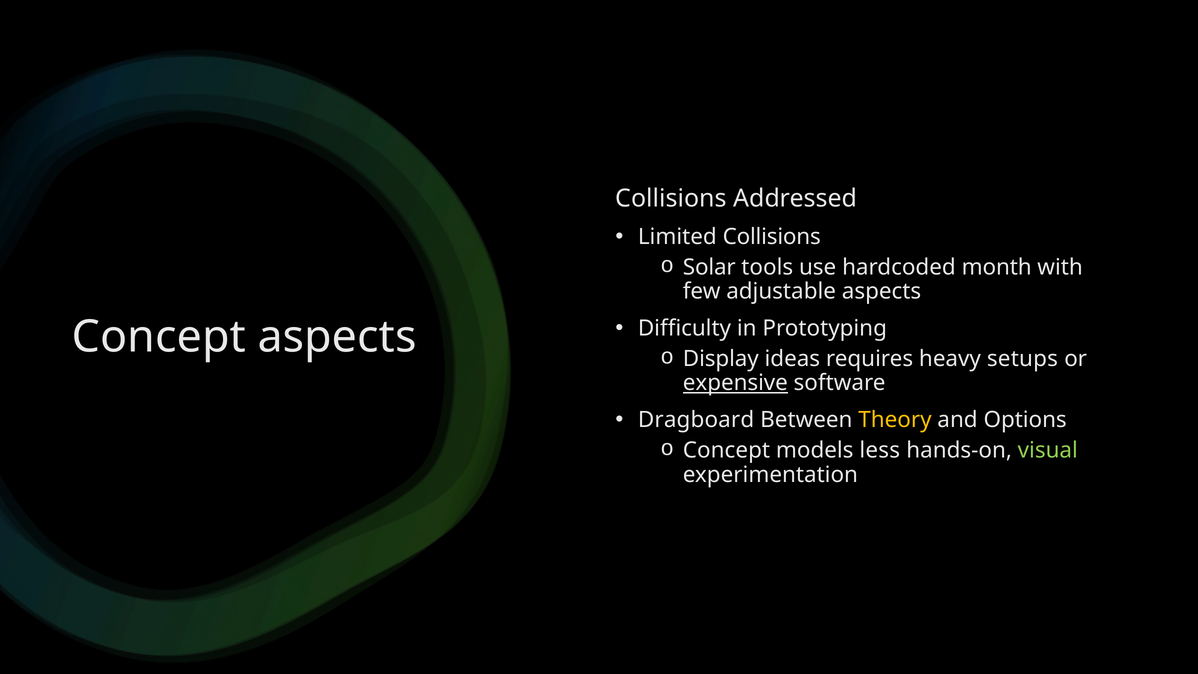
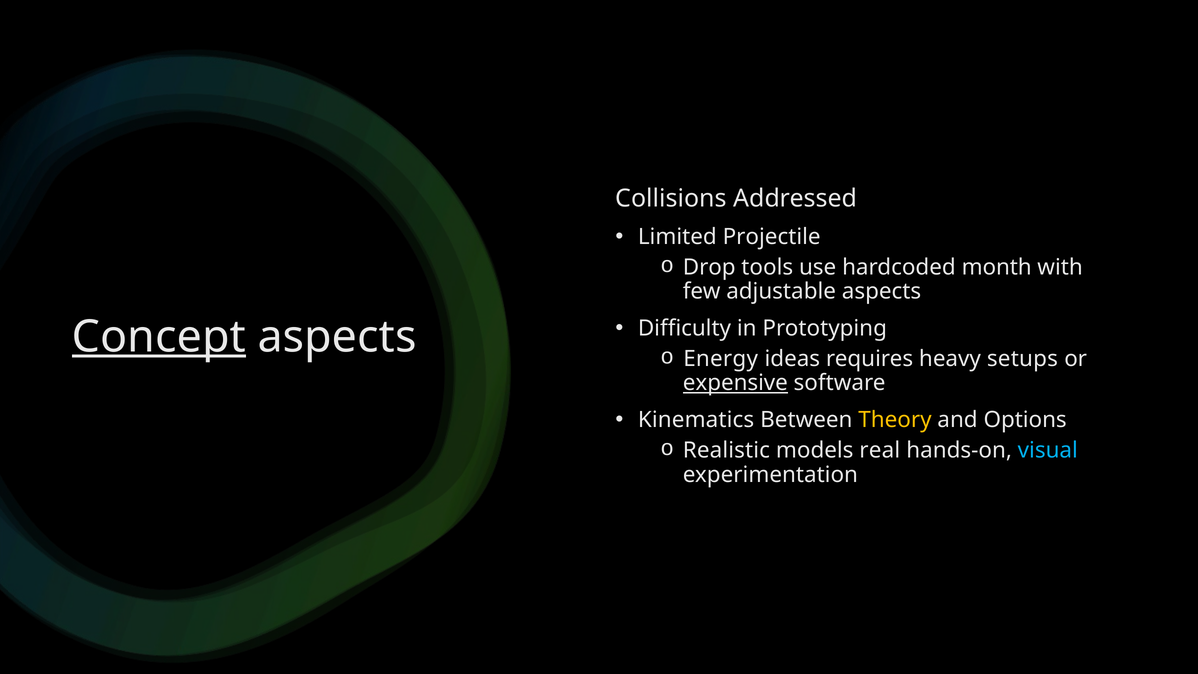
Limited Collisions: Collisions -> Projectile
Solar: Solar -> Drop
Concept at (159, 337) underline: none -> present
Display: Display -> Energy
Dragboard: Dragboard -> Kinematics
Concept at (726, 450): Concept -> Realistic
less: less -> real
visual colour: light green -> light blue
